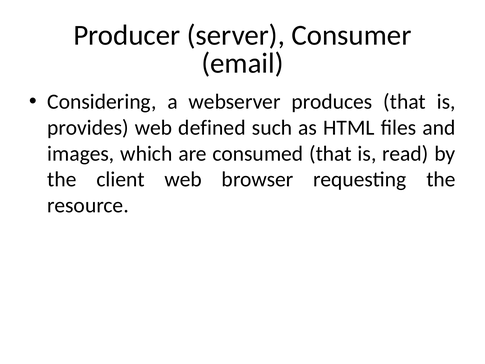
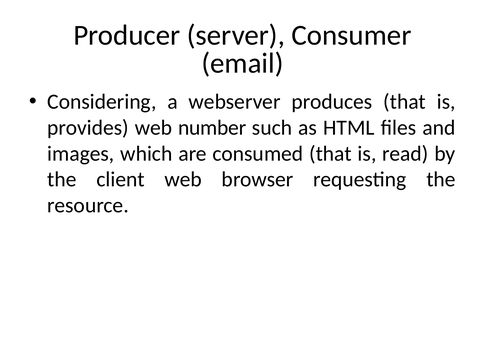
defined: defined -> number
